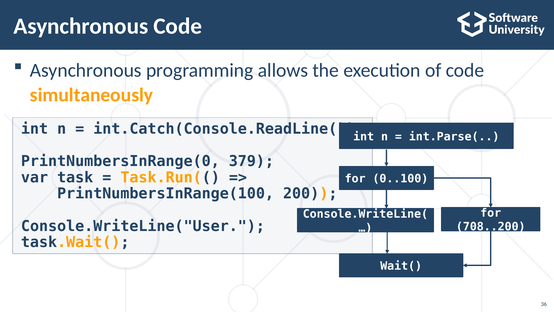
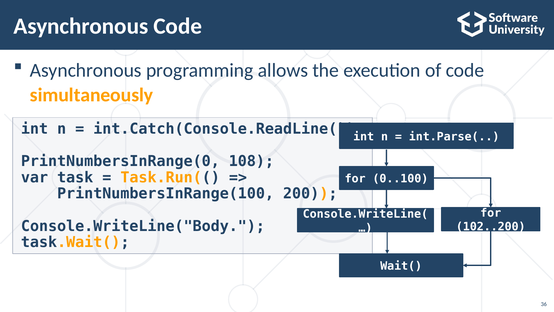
379: 379 -> 108
Console.WriteLine("User: Console.WriteLine("User -> Console.WriteLine("Body
708..200: 708..200 -> 102..200
